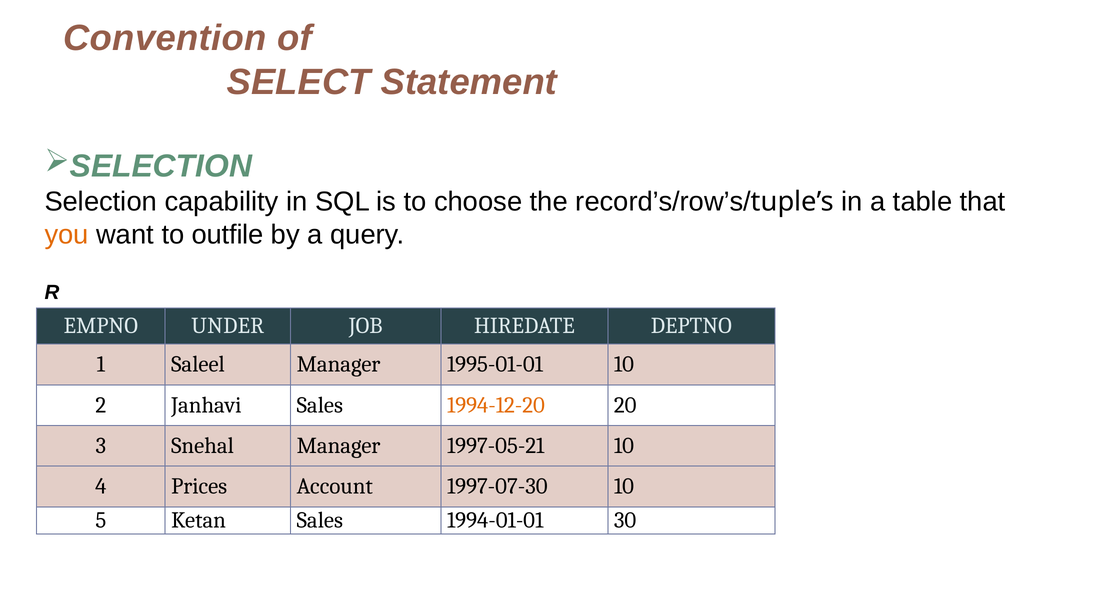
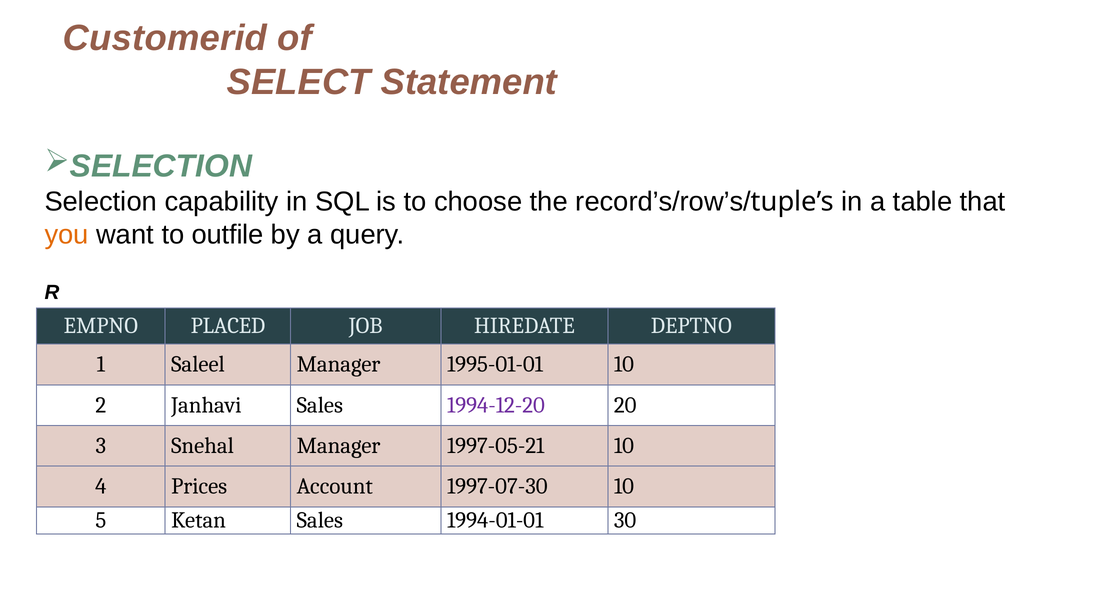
Convention: Convention -> Customerid
UNDER: UNDER -> PLACED
1994-12-20 colour: orange -> purple
